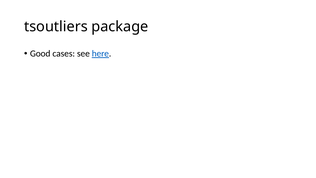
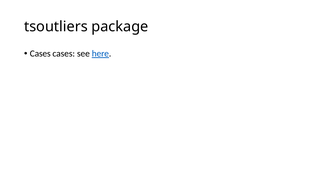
Good at (40, 54): Good -> Cases
